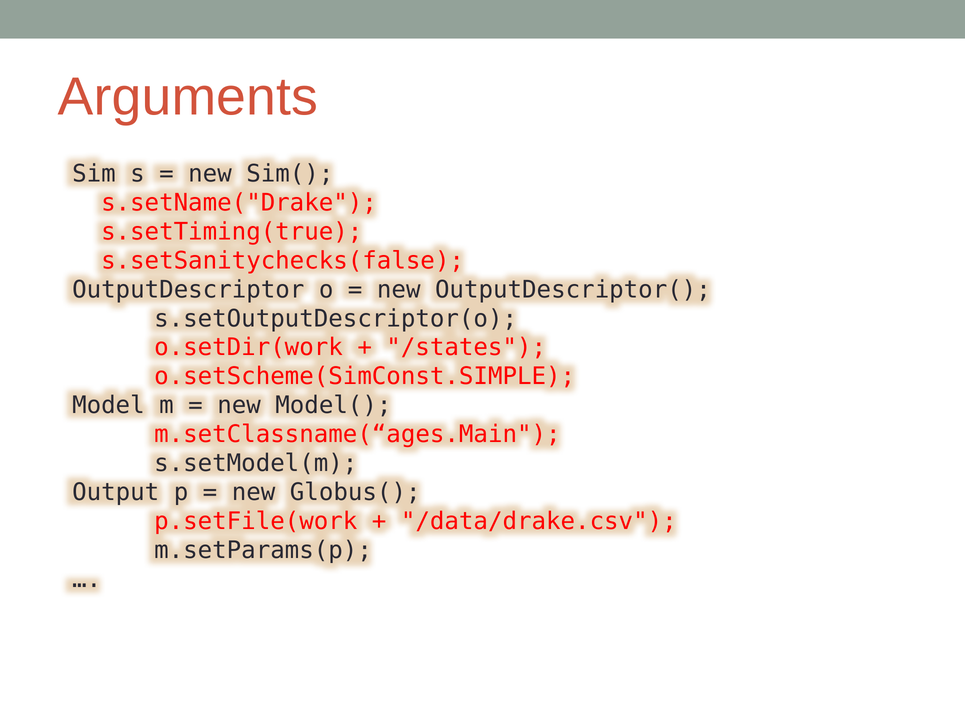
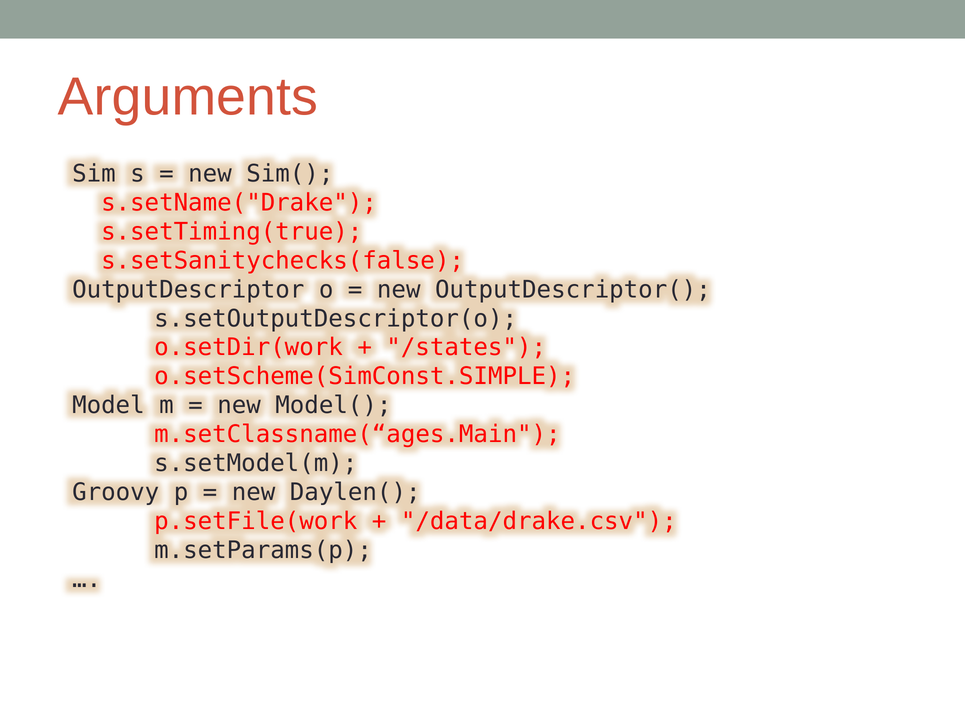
Output: Output -> Groovy
Globus(: Globus( -> Daylen(
